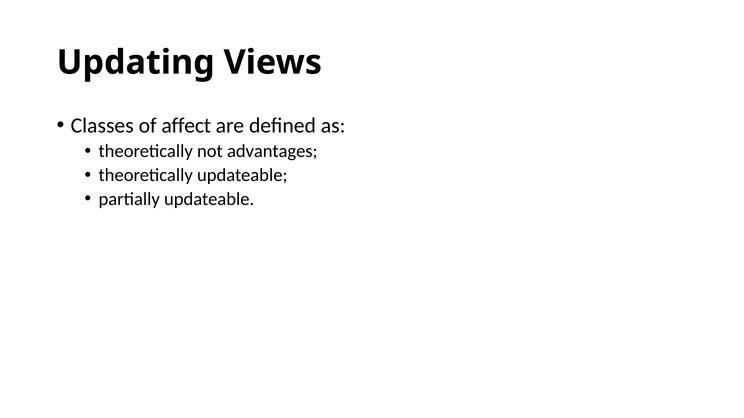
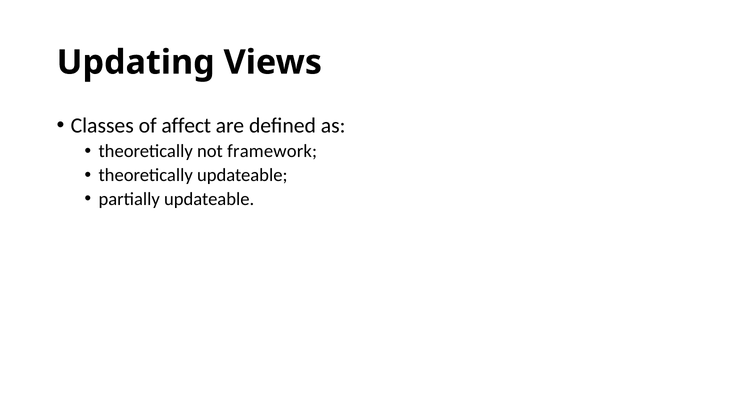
advantages: advantages -> framework
